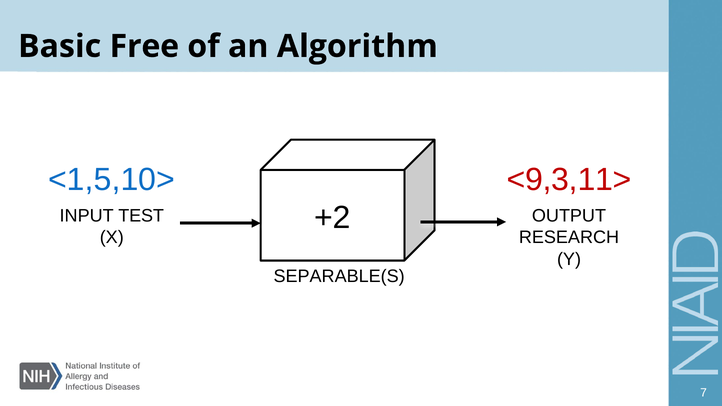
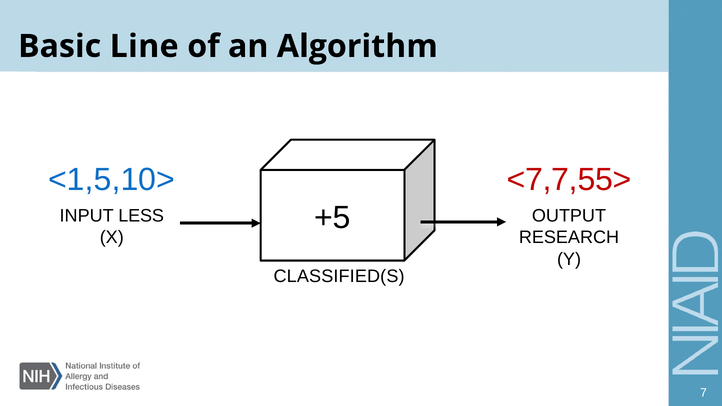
Free: Free -> Line
<9,3,11>: <9,3,11> -> <7,7,55>
+2: +2 -> +5
TEST: TEST -> LESS
SEPARABLE(S: SEPARABLE(S -> CLASSIFIED(S
